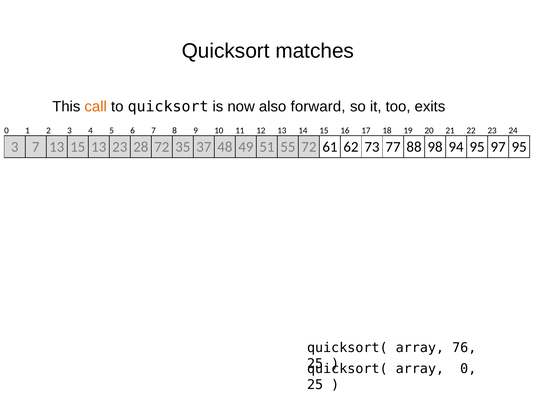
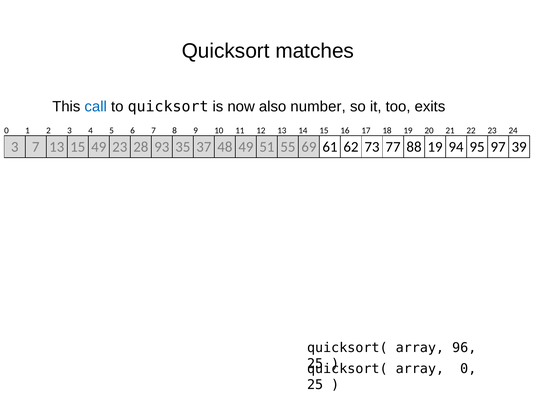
call colour: orange -> blue
forward: forward -> number
15 13: 13 -> 49
28 72: 72 -> 93
55 72: 72 -> 69
88 98: 98 -> 19
97 95: 95 -> 39
76: 76 -> 96
